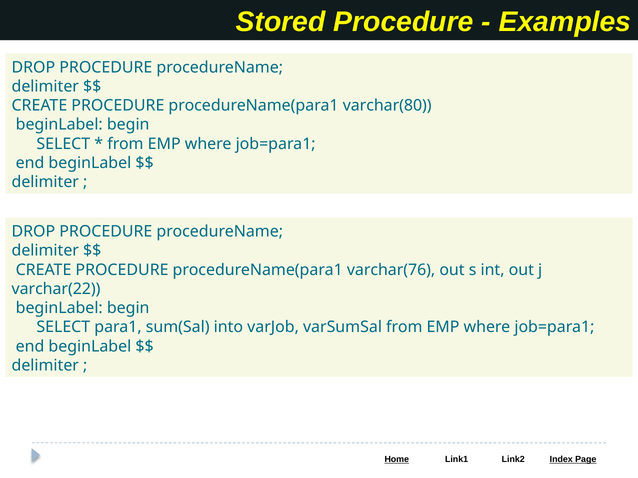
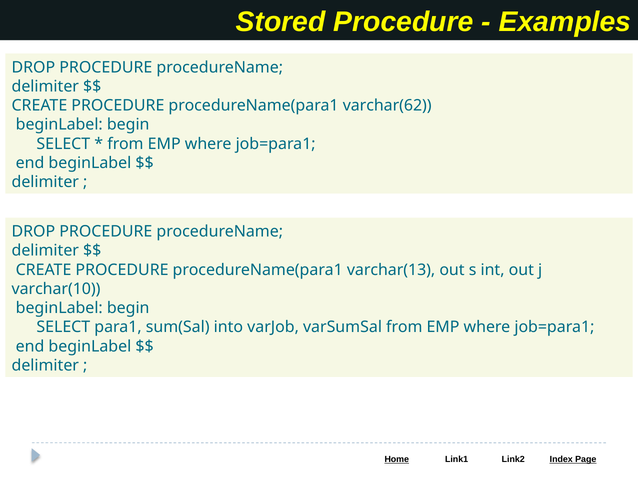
varchar(80: varchar(80 -> varchar(62
varchar(76: varchar(76 -> varchar(13
varchar(22: varchar(22 -> varchar(10
